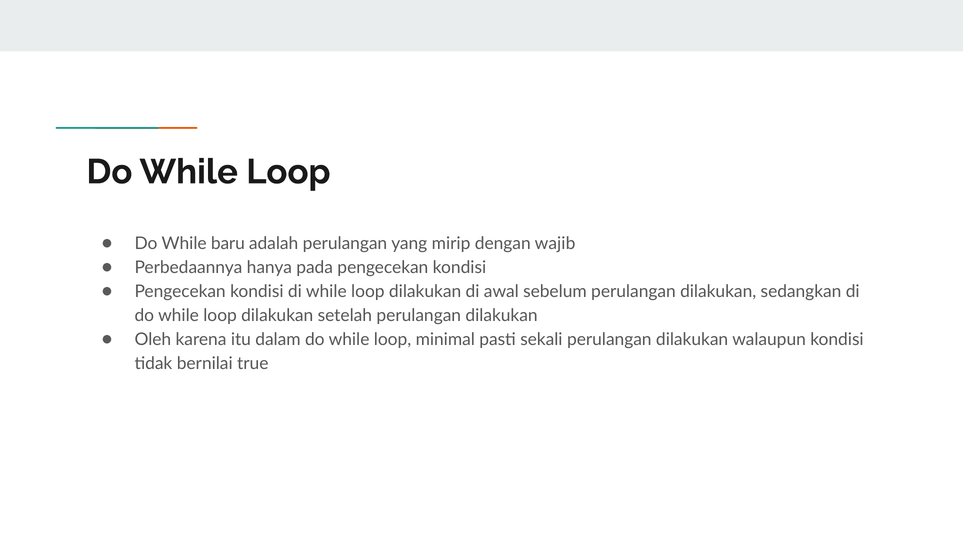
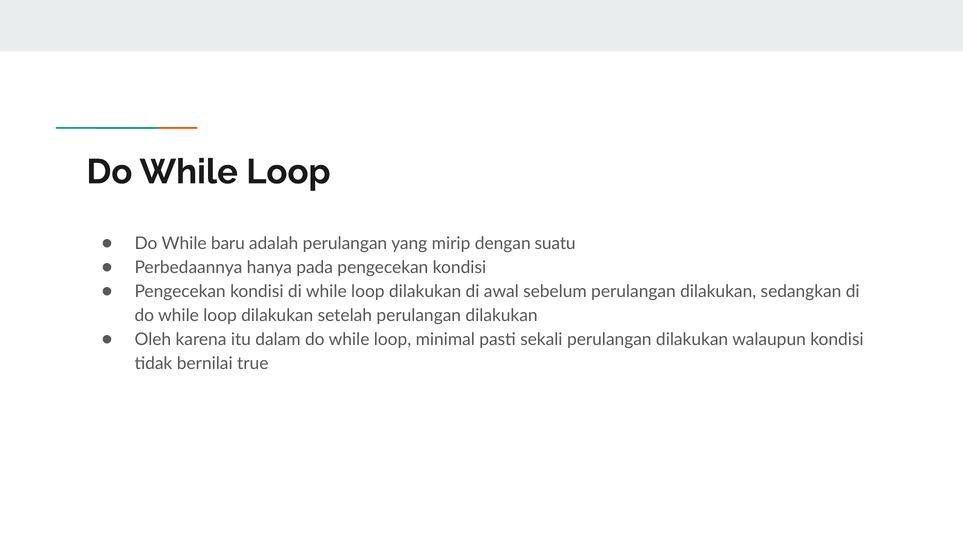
wajib: wajib -> suatu
